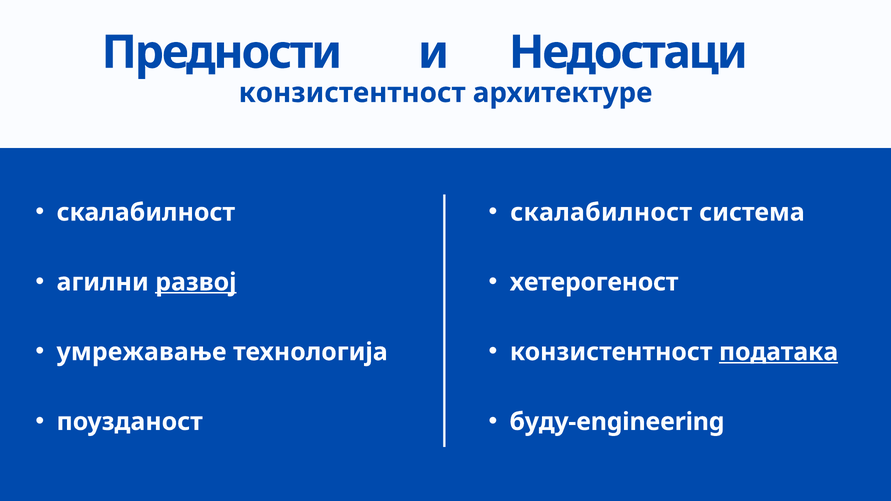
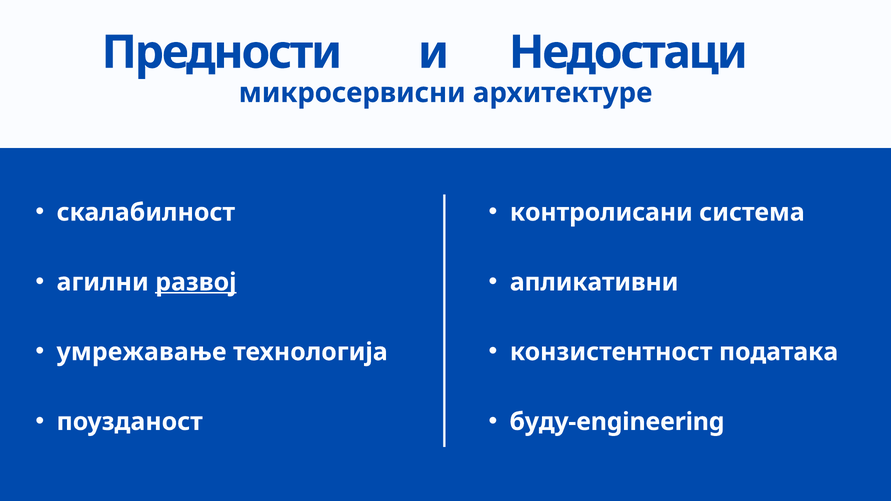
конзистентност at (352, 93): конзистентност -> микросервисни
скалабилност at (601, 212): скалабилност -> контролисани
хетерогеност: хетерогеност -> апликативни
података underline: present -> none
